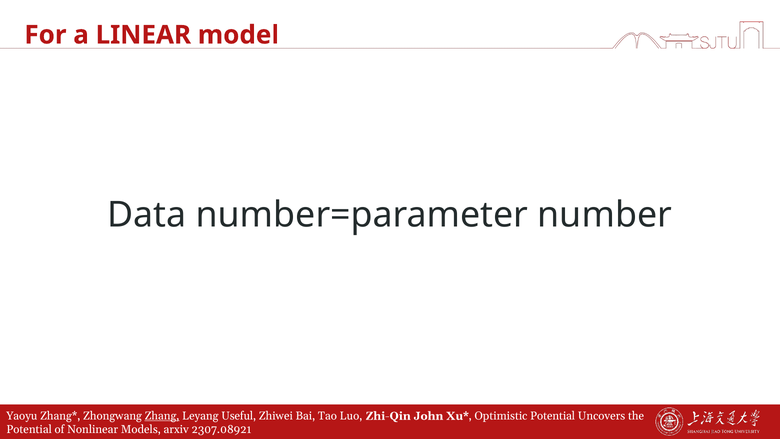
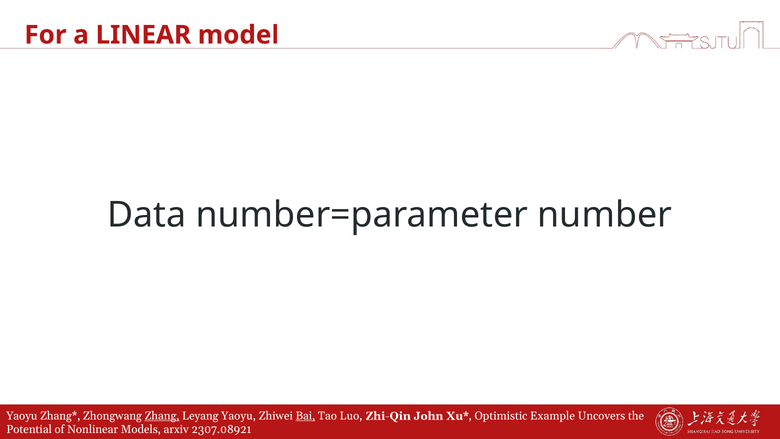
Leyang Useful: Useful -> Yaoyu
Bai underline: none -> present
Optimistic Potential: Potential -> Example
